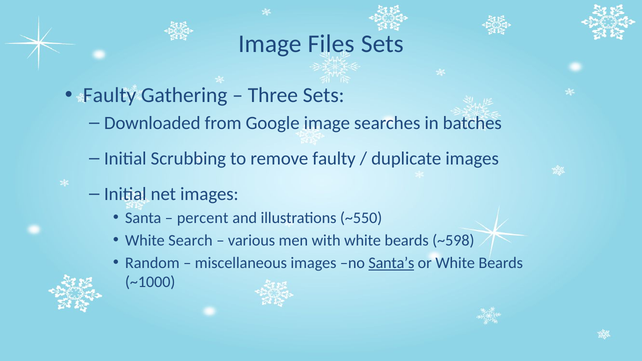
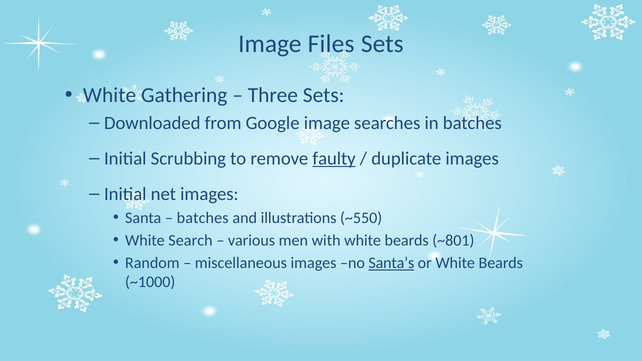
Faulty at (110, 95): Faulty -> White
faulty at (334, 159) underline: none -> present
percent at (203, 218): percent -> batches
~598: ~598 -> ~801
